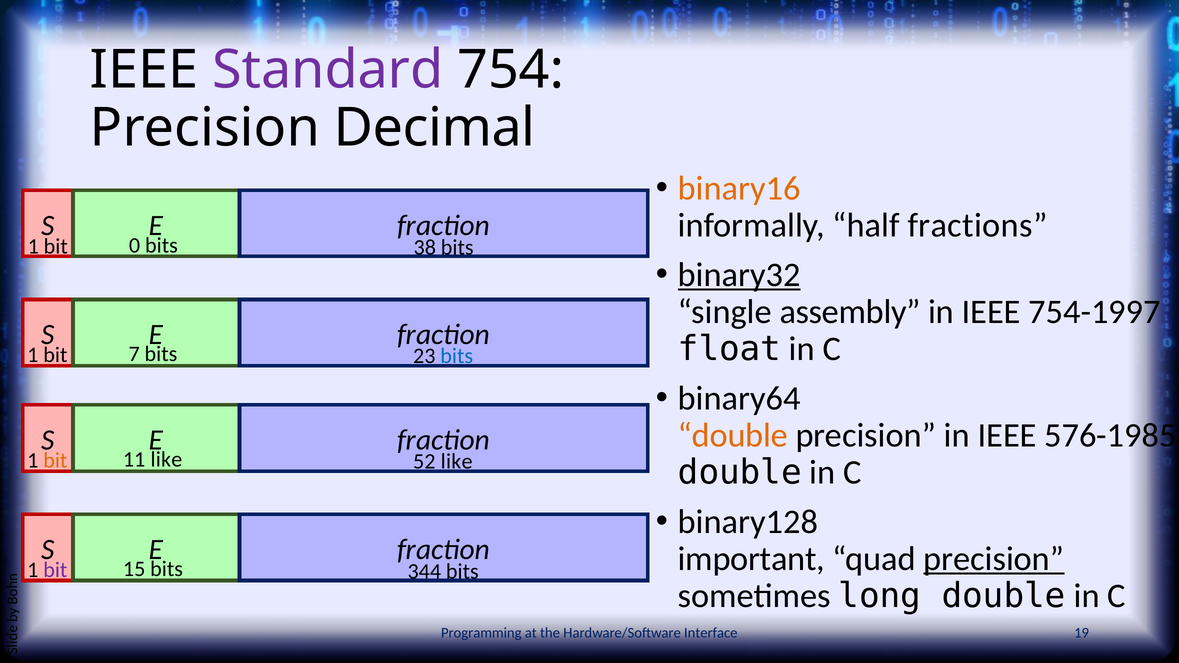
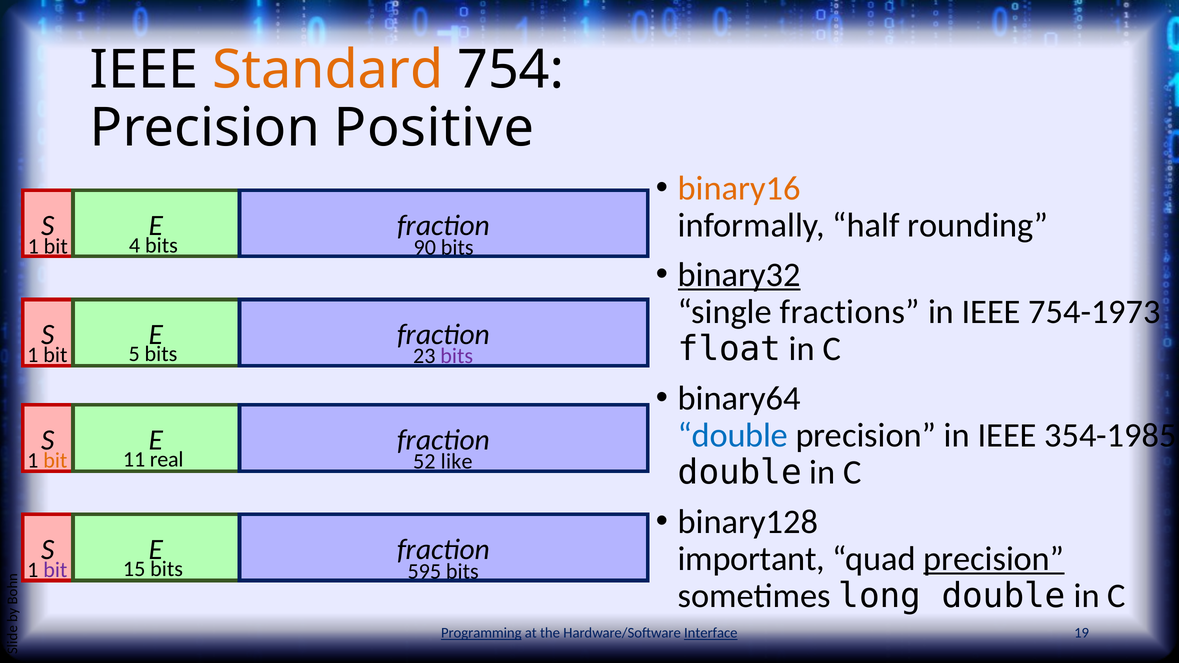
Standard colour: purple -> orange
Decimal: Decimal -> Positive
fractions: fractions -> rounding
0: 0 -> 4
38: 38 -> 90
assembly: assembly -> fractions
754-1997: 754-1997 -> 754-1973
7: 7 -> 5
bits at (457, 356) colour: blue -> purple
double at (733, 435) colour: orange -> blue
576-1985: 576-1985 -> 354-1985
11 like: like -> real
344: 344 -> 595
Programming underline: none -> present
Interface underline: none -> present
